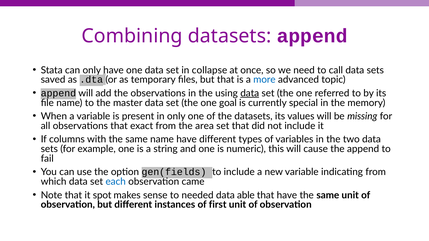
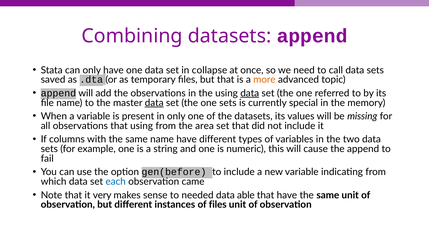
more colour: blue -> orange
data at (154, 103) underline: none -> present
one goal: goal -> sets
that exact: exact -> using
gen(fields: gen(fields -> gen(before
spot: spot -> very
of first: first -> files
